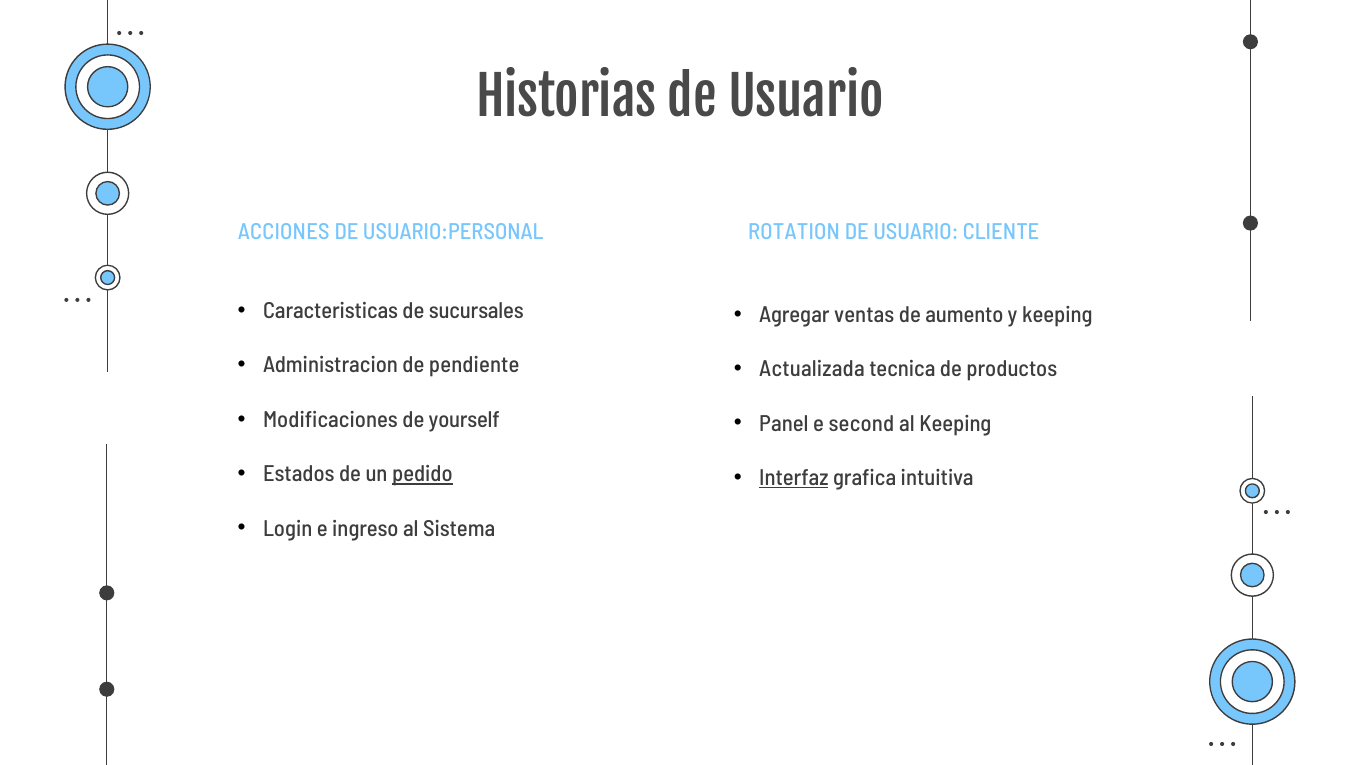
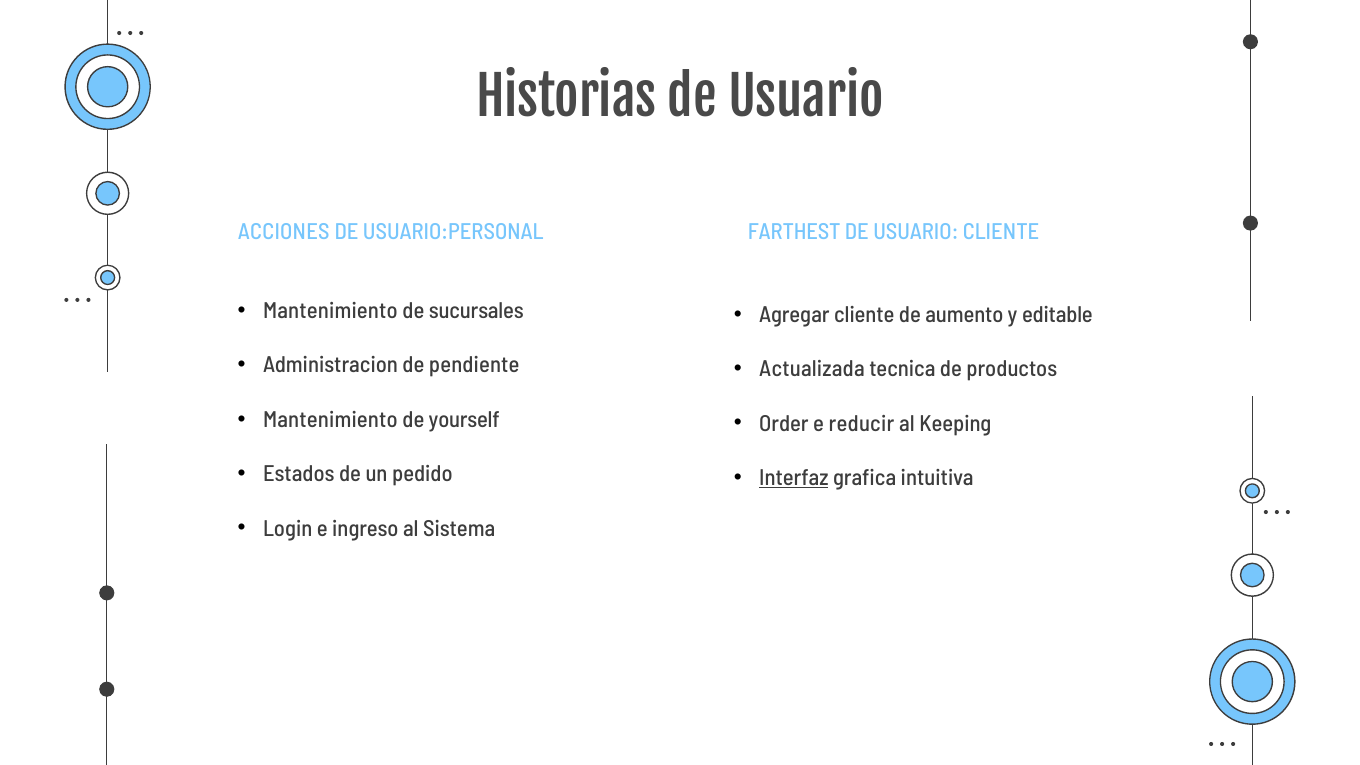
ROTATION: ROTATION -> FARTHEST
Caracteristicas at (331, 311): Caracteristicas -> Mantenimiento
Agregar ventas: ventas -> cliente
y keeping: keeping -> editable
Modificaciones at (330, 420): Modificaciones -> Mantenimiento
Panel: Panel -> Order
second: second -> reducir
pedido underline: present -> none
